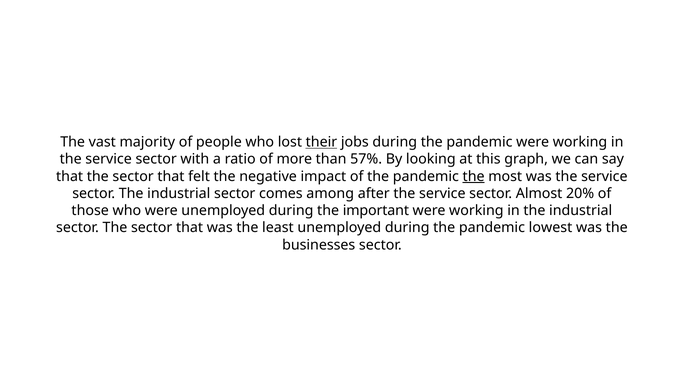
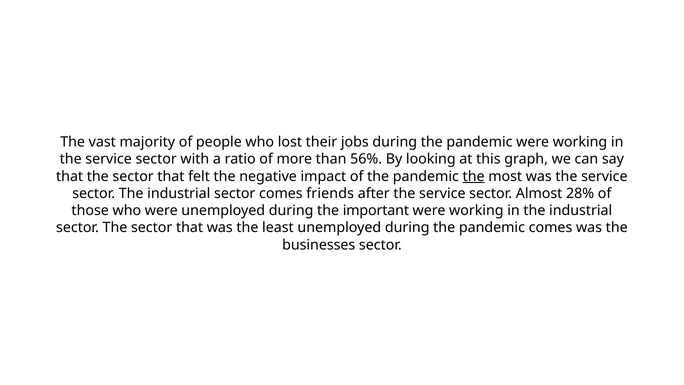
their underline: present -> none
57%: 57% -> 56%
among: among -> friends
20%: 20% -> 28%
pandemic lowest: lowest -> comes
